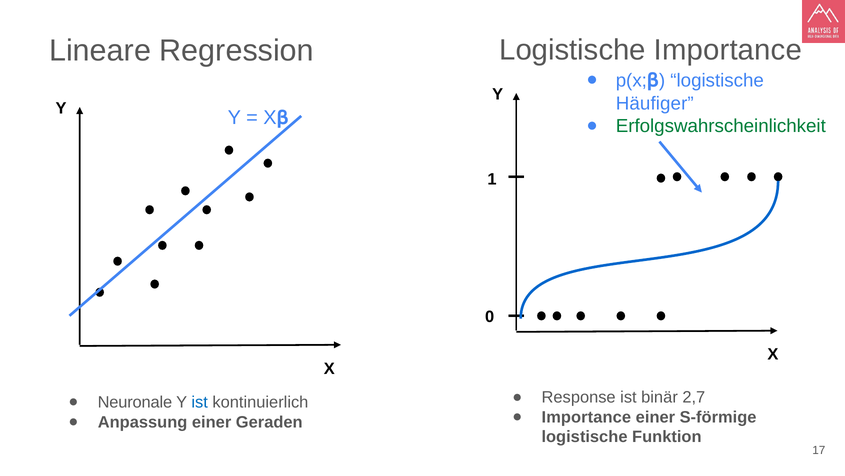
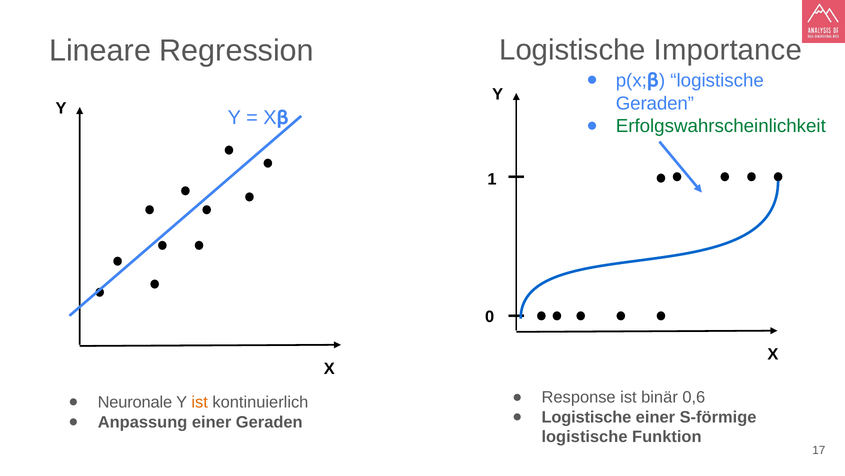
Häufiger at (655, 103): Häufiger -> Geraden
2,7: 2,7 -> 0,6
ist at (200, 402) colour: blue -> orange
Importance at (586, 417): Importance -> Logistische
